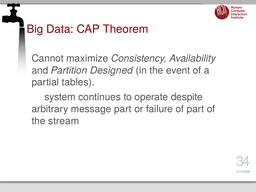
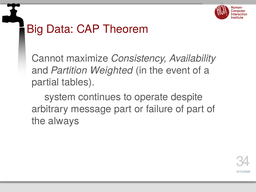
Designed: Designed -> Weighted
stream: stream -> always
